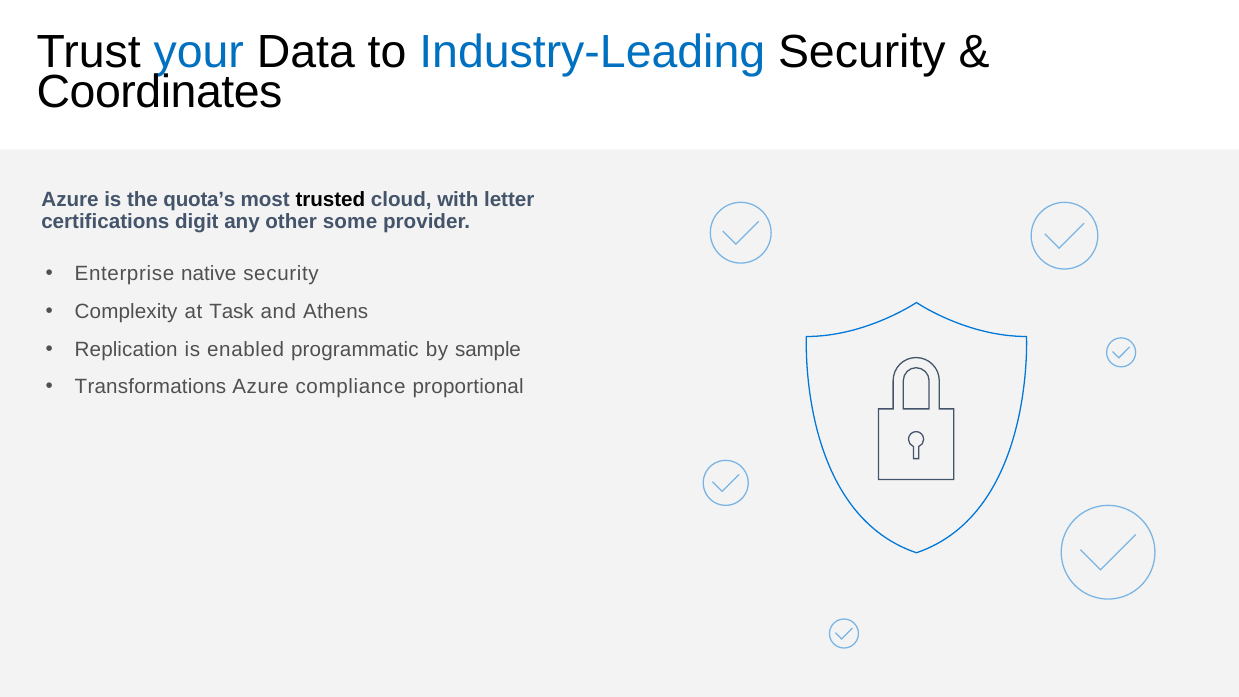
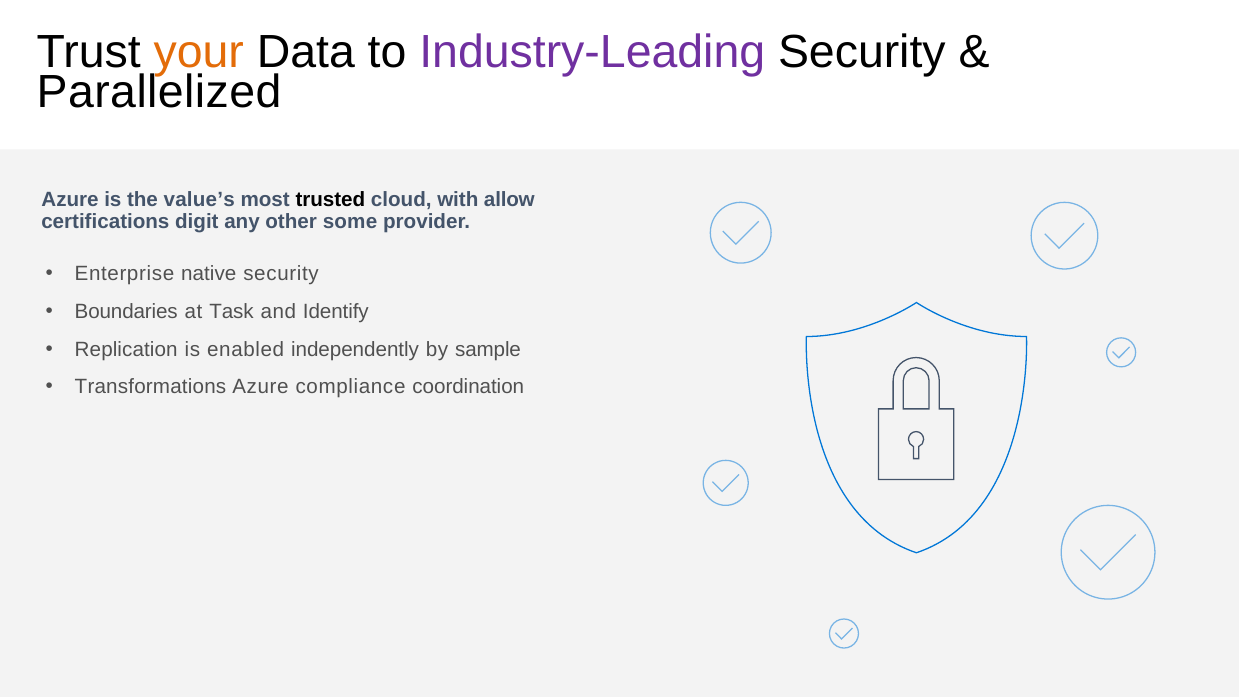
your colour: blue -> orange
Industry-Leading colour: blue -> purple
Coordinates: Coordinates -> Parallelized
quota’s: quota’s -> value’s
letter: letter -> allow
Complexity: Complexity -> Boundaries
Athens: Athens -> Identify
programmatic: programmatic -> independently
proportional: proportional -> coordination
